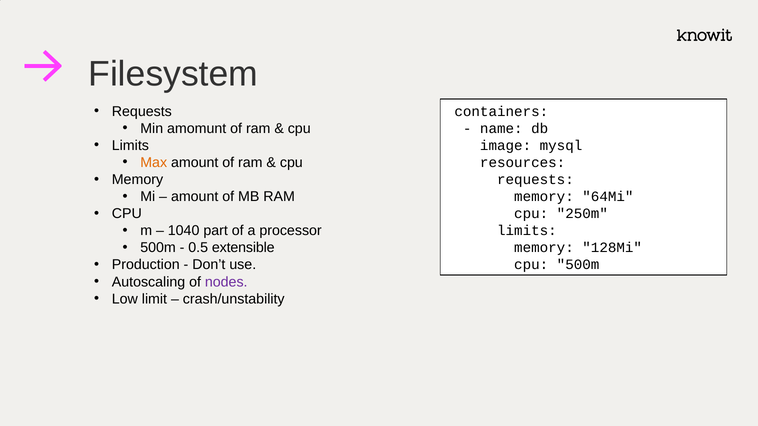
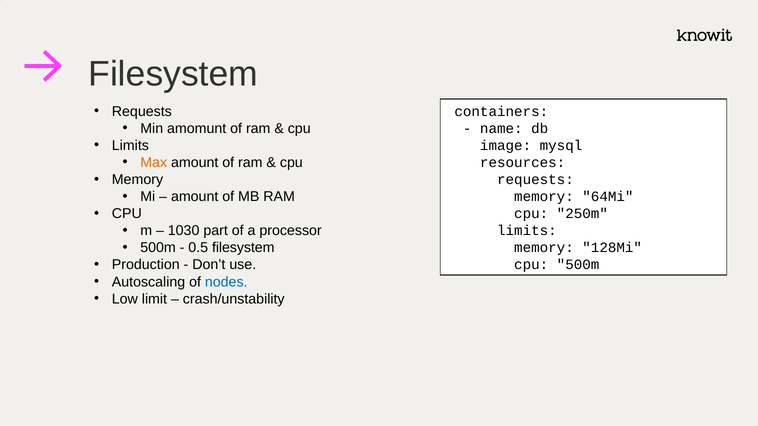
1040: 1040 -> 1030
0.5 extensible: extensible -> filesystem
nodes colour: purple -> blue
